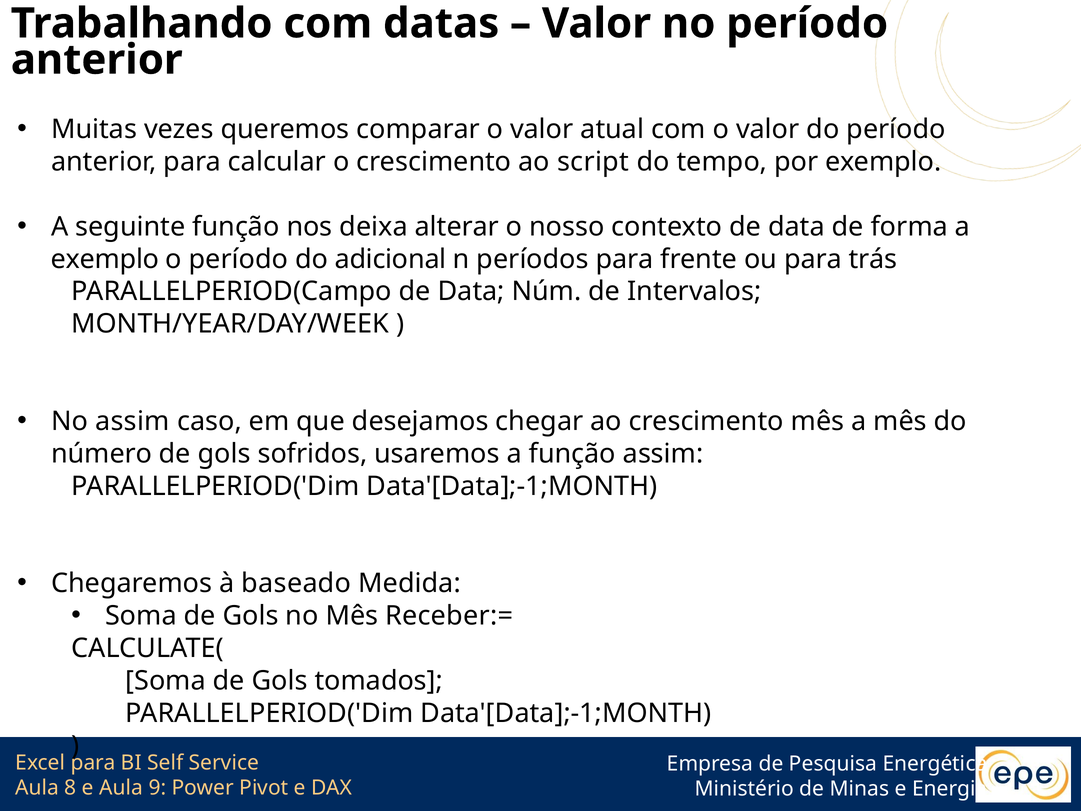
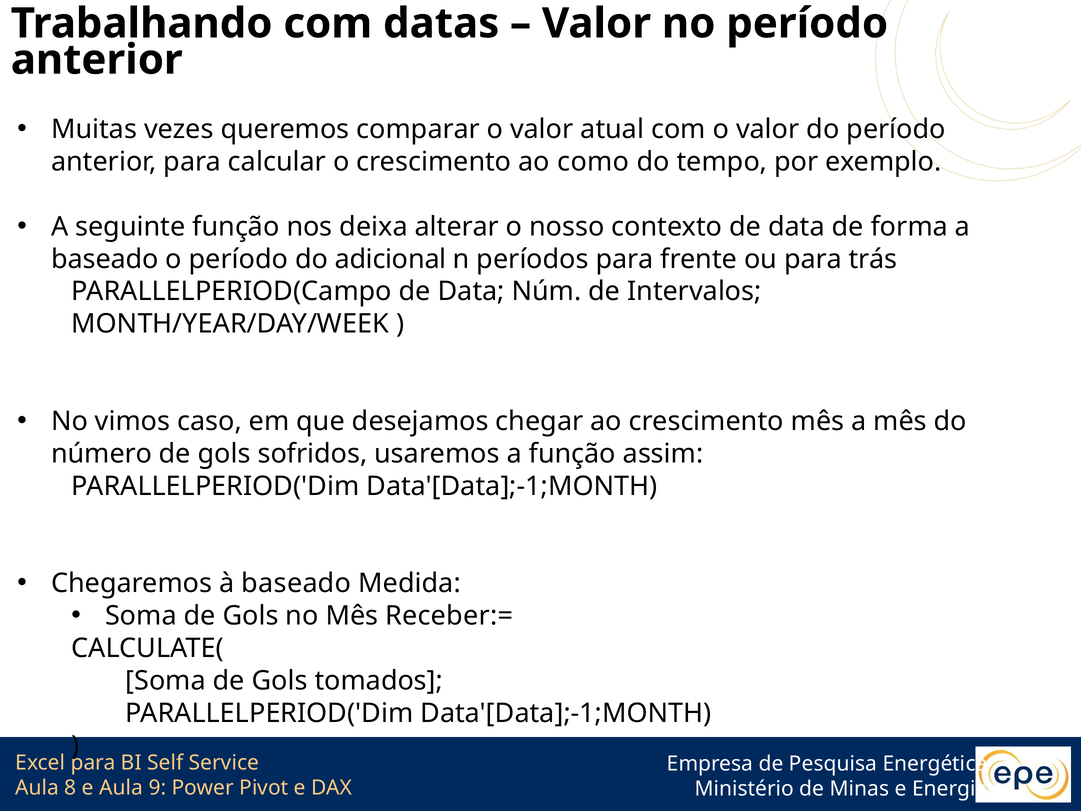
script: script -> como
exemplo at (105, 259): exemplo -> baseado
No assim: assim -> vimos
